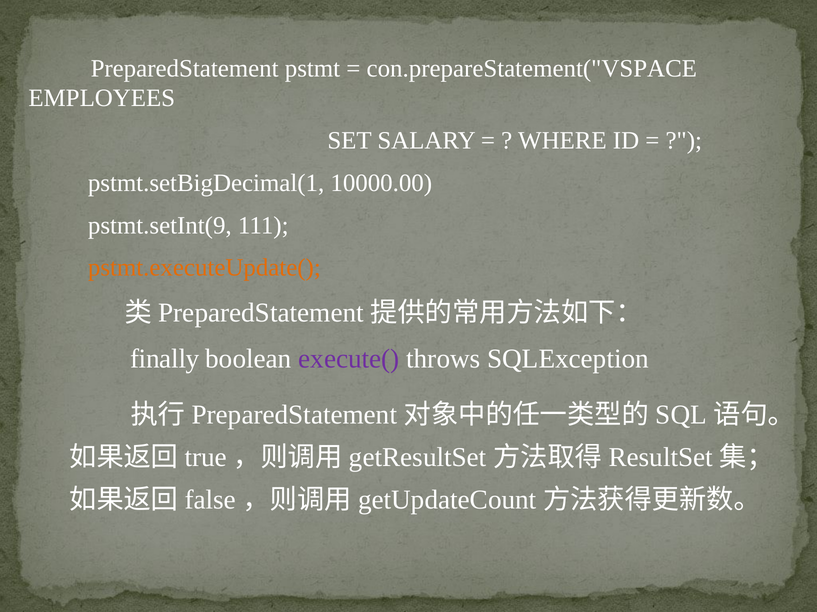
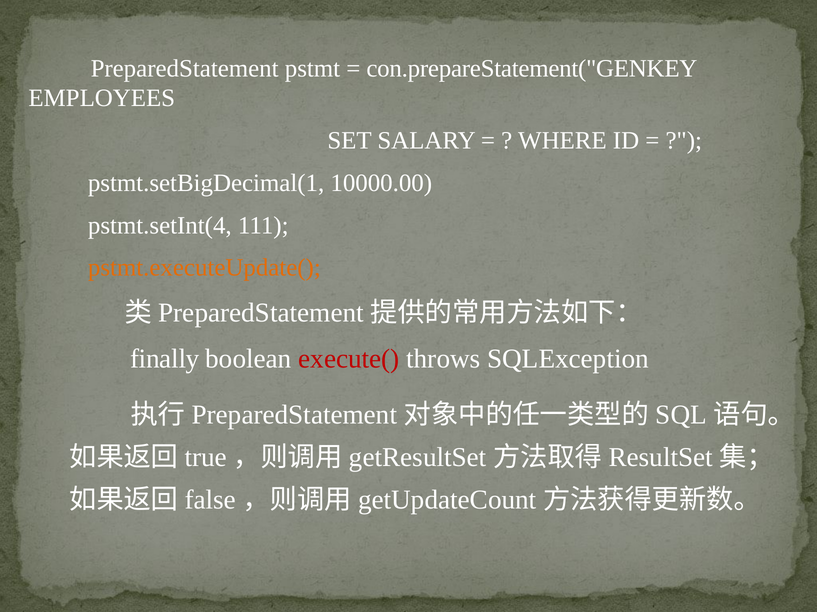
con.prepareStatement("VSPACE: con.prepareStatement("VSPACE -> con.prepareStatement("GENKEY
pstmt.setInt(9: pstmt.setInt(9 -> pstmt.setInt(4
execute( colour: purple -> red
